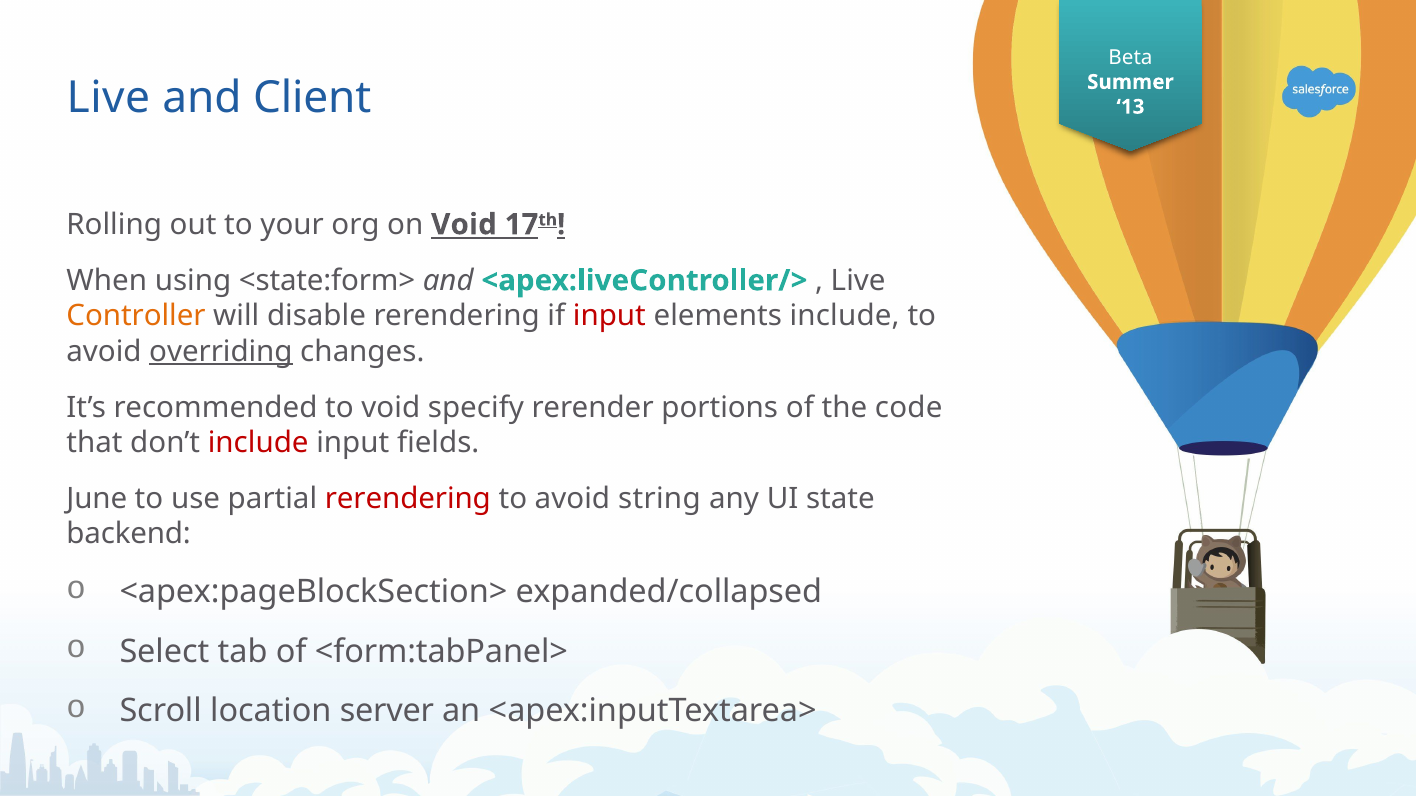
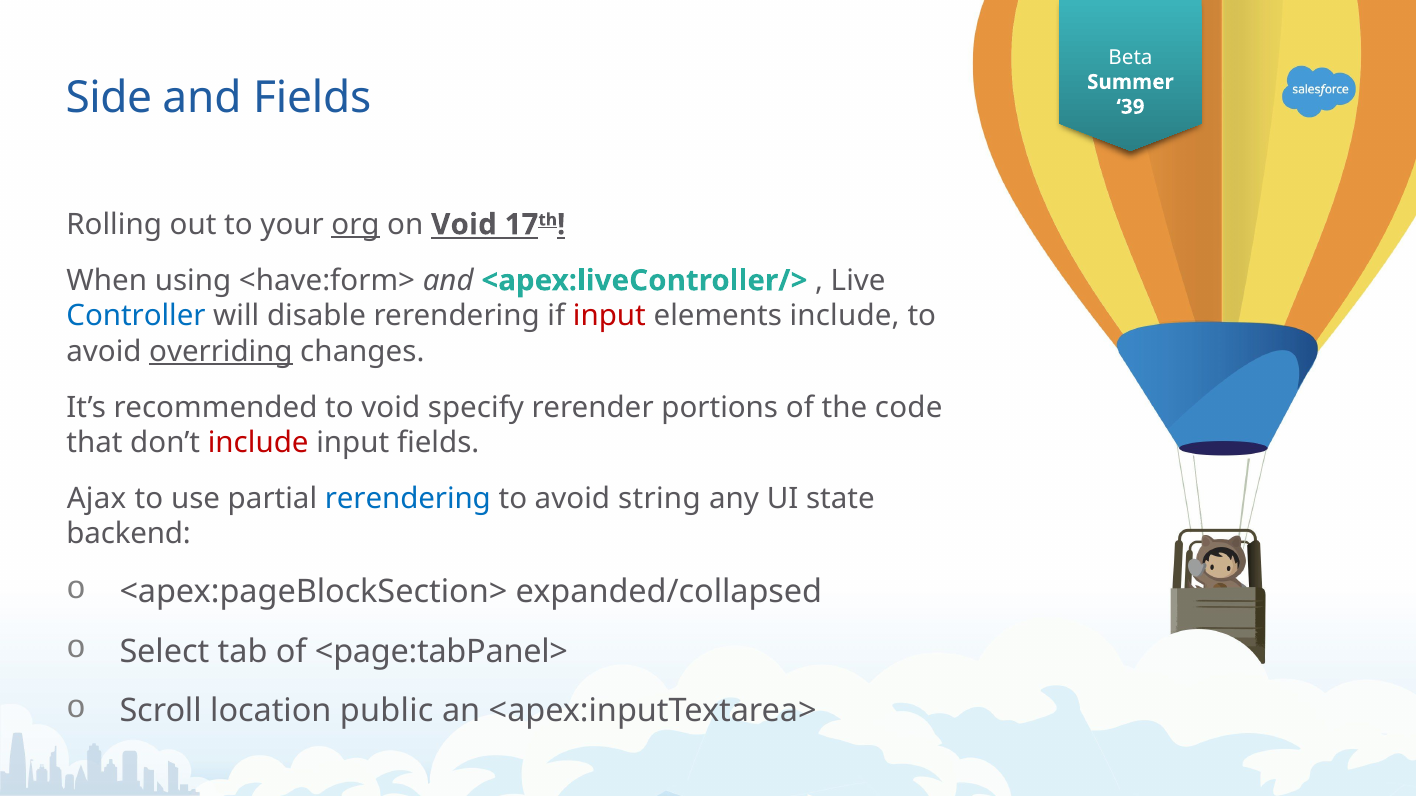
Live at (108, 98): Live -> Side
and Client: Client -> Fields
13: 13 -> 39
org underline: none -> present
<state:form>: <state:form> -> <have:form>
Controller colour: orange -> blue
June: June -> Ajax
rerendering at (408, 499) colour: red -> blue
<form:tabPanel>: <form:tabPanel> -> <page:tabPanel>
server: server -> public
